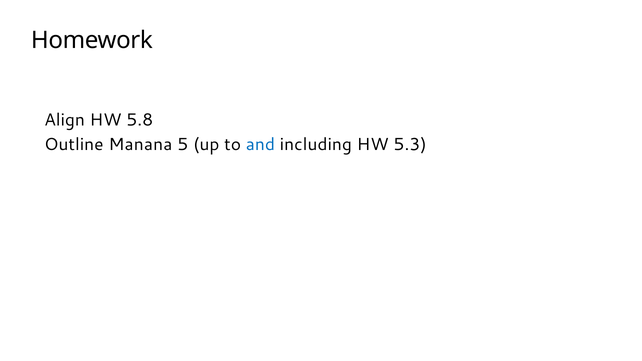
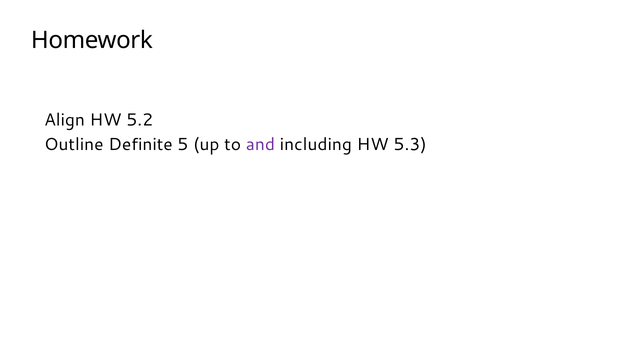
5.8: 5.8 -> 5.2
Manana: Manana -> Definite
and colour: blue -> purple
